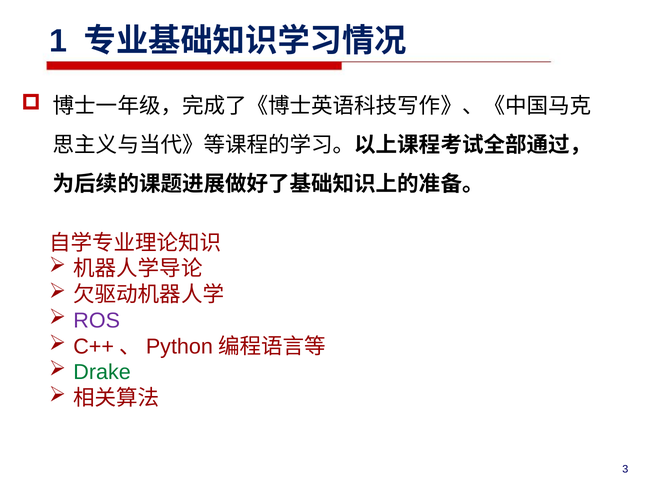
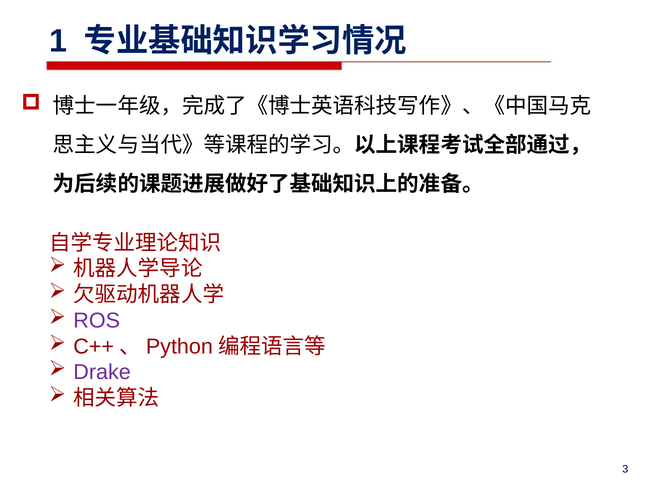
Drake colour: green -> purple
